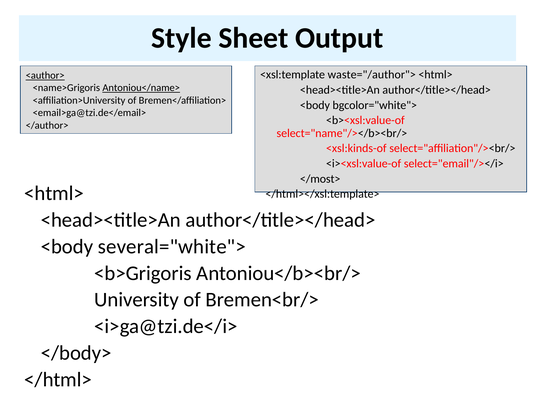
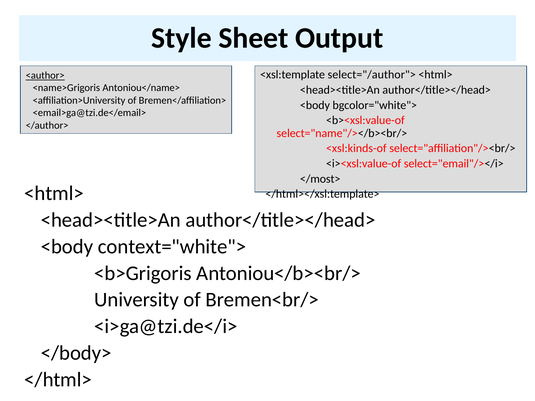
waste="/author">: waste="/author"> -> select="/author">
Antoniou</name> underline: present -> none
several="white">: several="white"> -> context="white">
